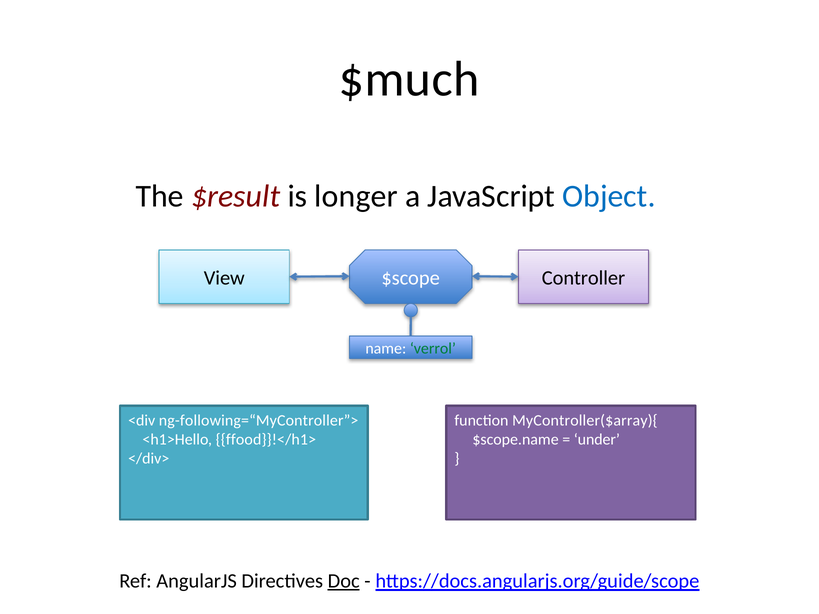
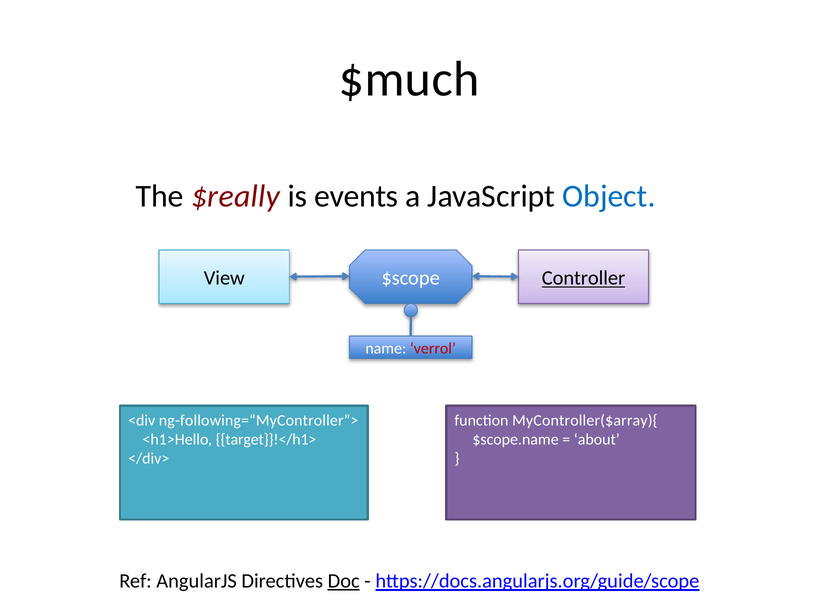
$result: $result -> $really
longer: longer -> events
Controller underline: none -> present
verrol colour: green -> red
ffood}}!</h1>: ffood}}!</h1> -> target}}!</h1>
under: under -> about
